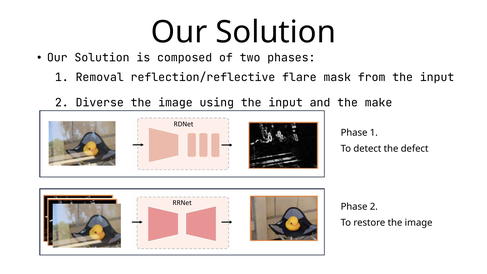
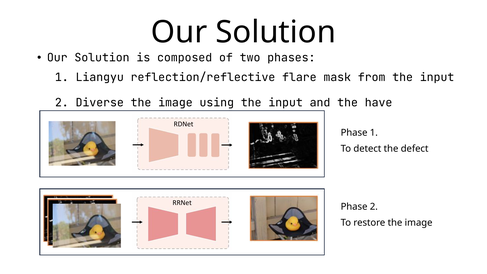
Removal: Removal -> Liangyu
make: make -> have
